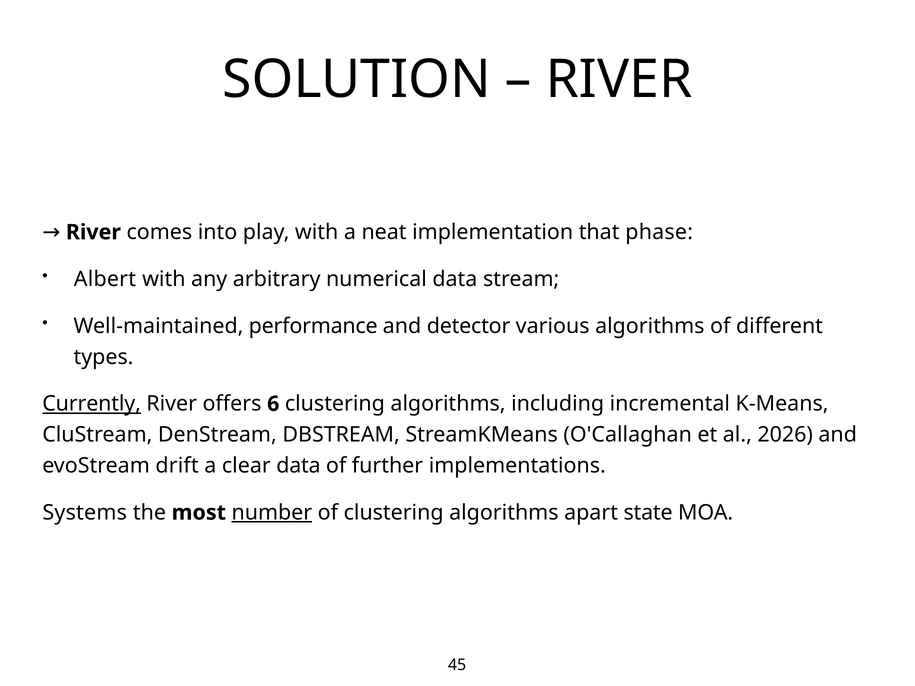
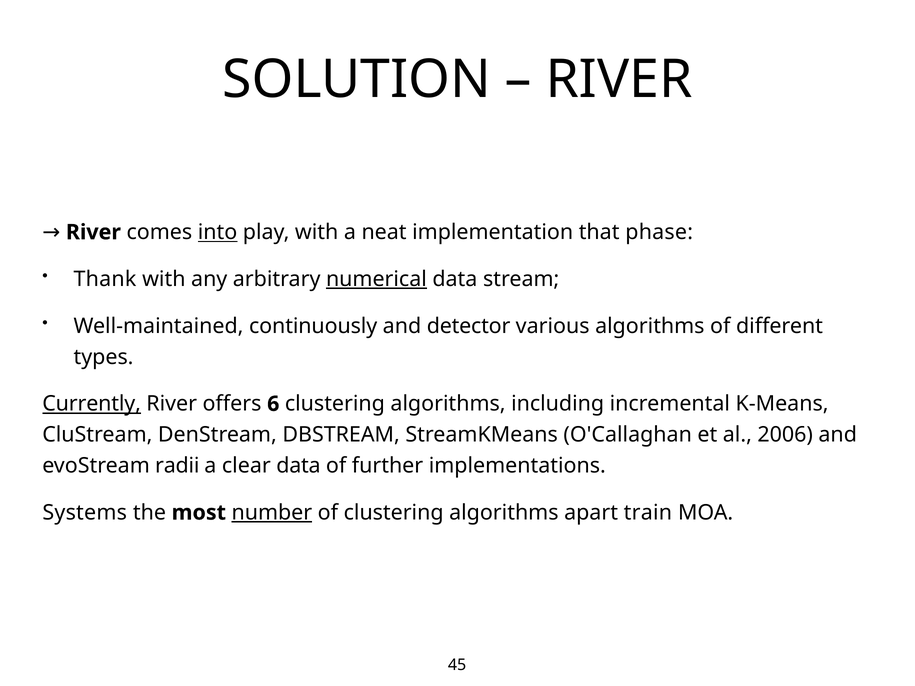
into underline: none -> present
Albert: Albert -> Thank
numerical underline: none -> present
performance: performance -> continuously
2026: 2026 -> 2006
drift: drift -> radii
state: state -> train
